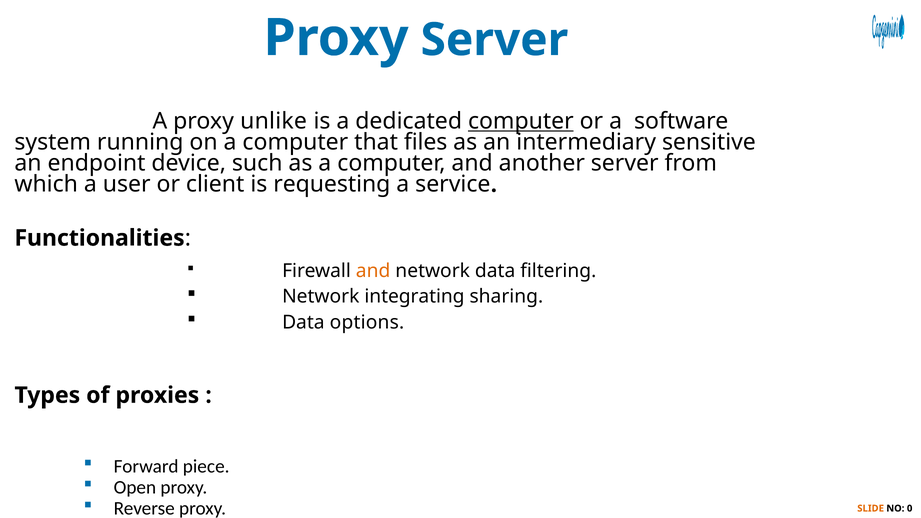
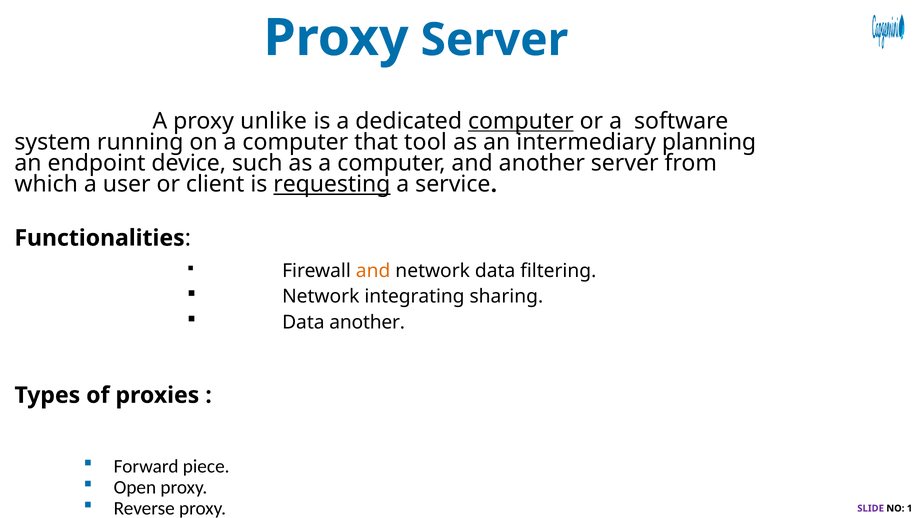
files: files -> tool
sensitive: sensitive -> planning
requesting underline: none -> present
Data options: options -> another
SLIDE colour: orange -> purple
0: 0 -> 1
